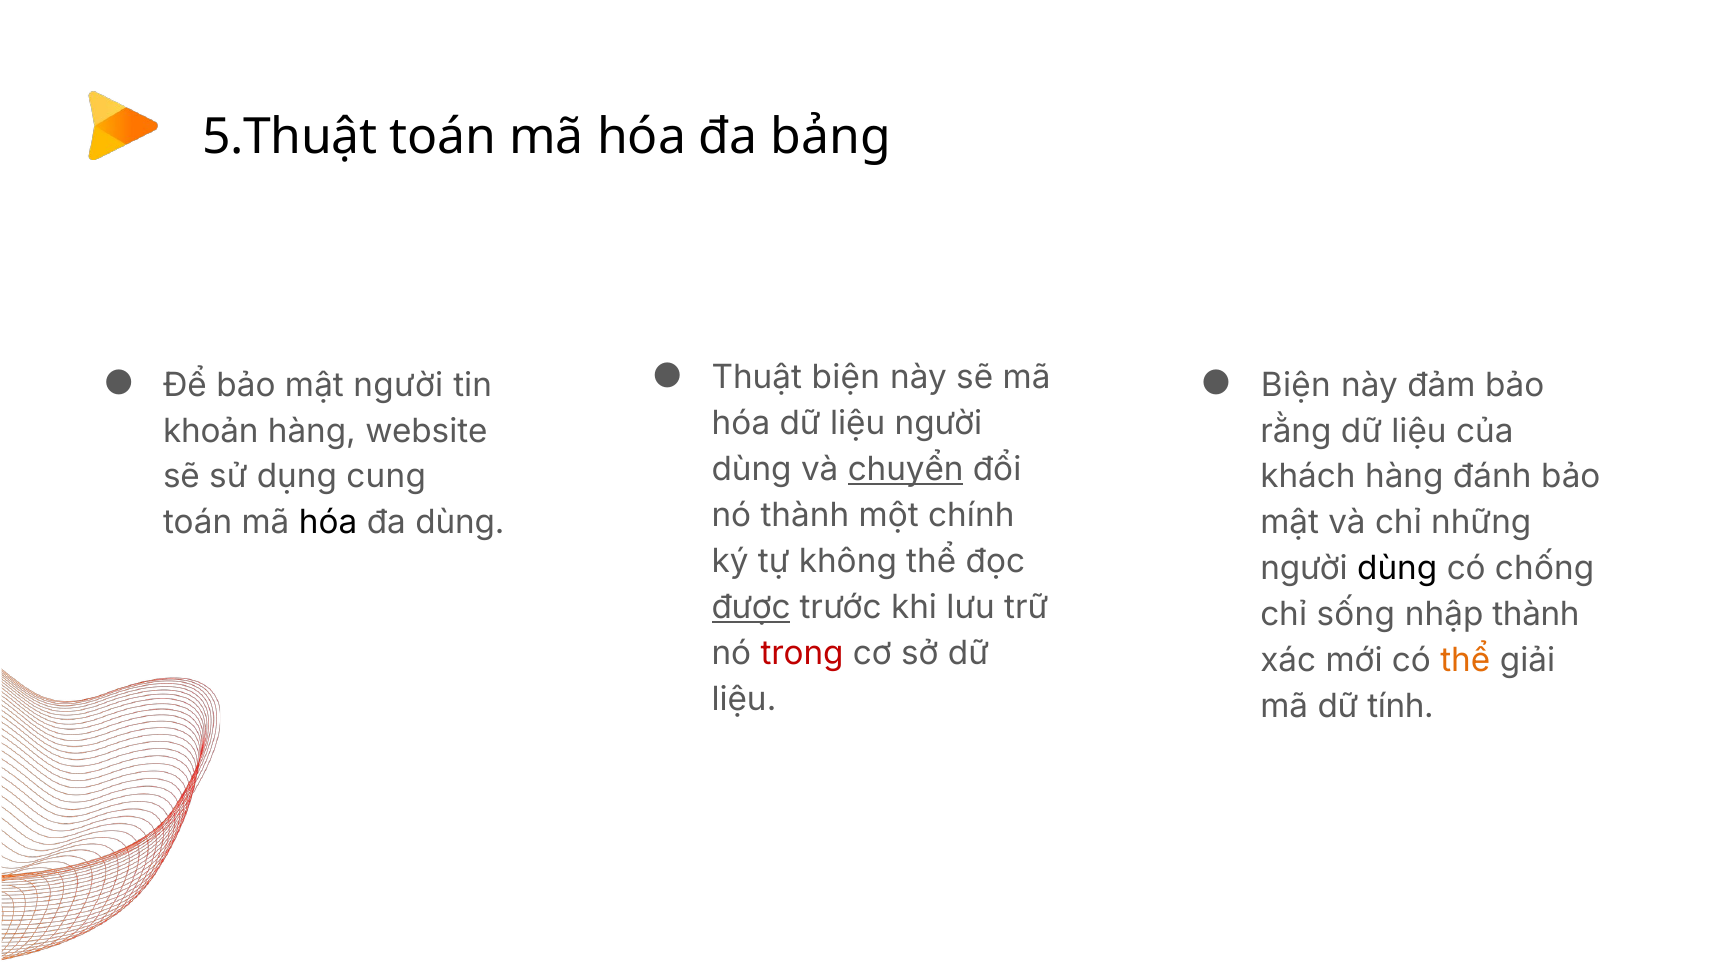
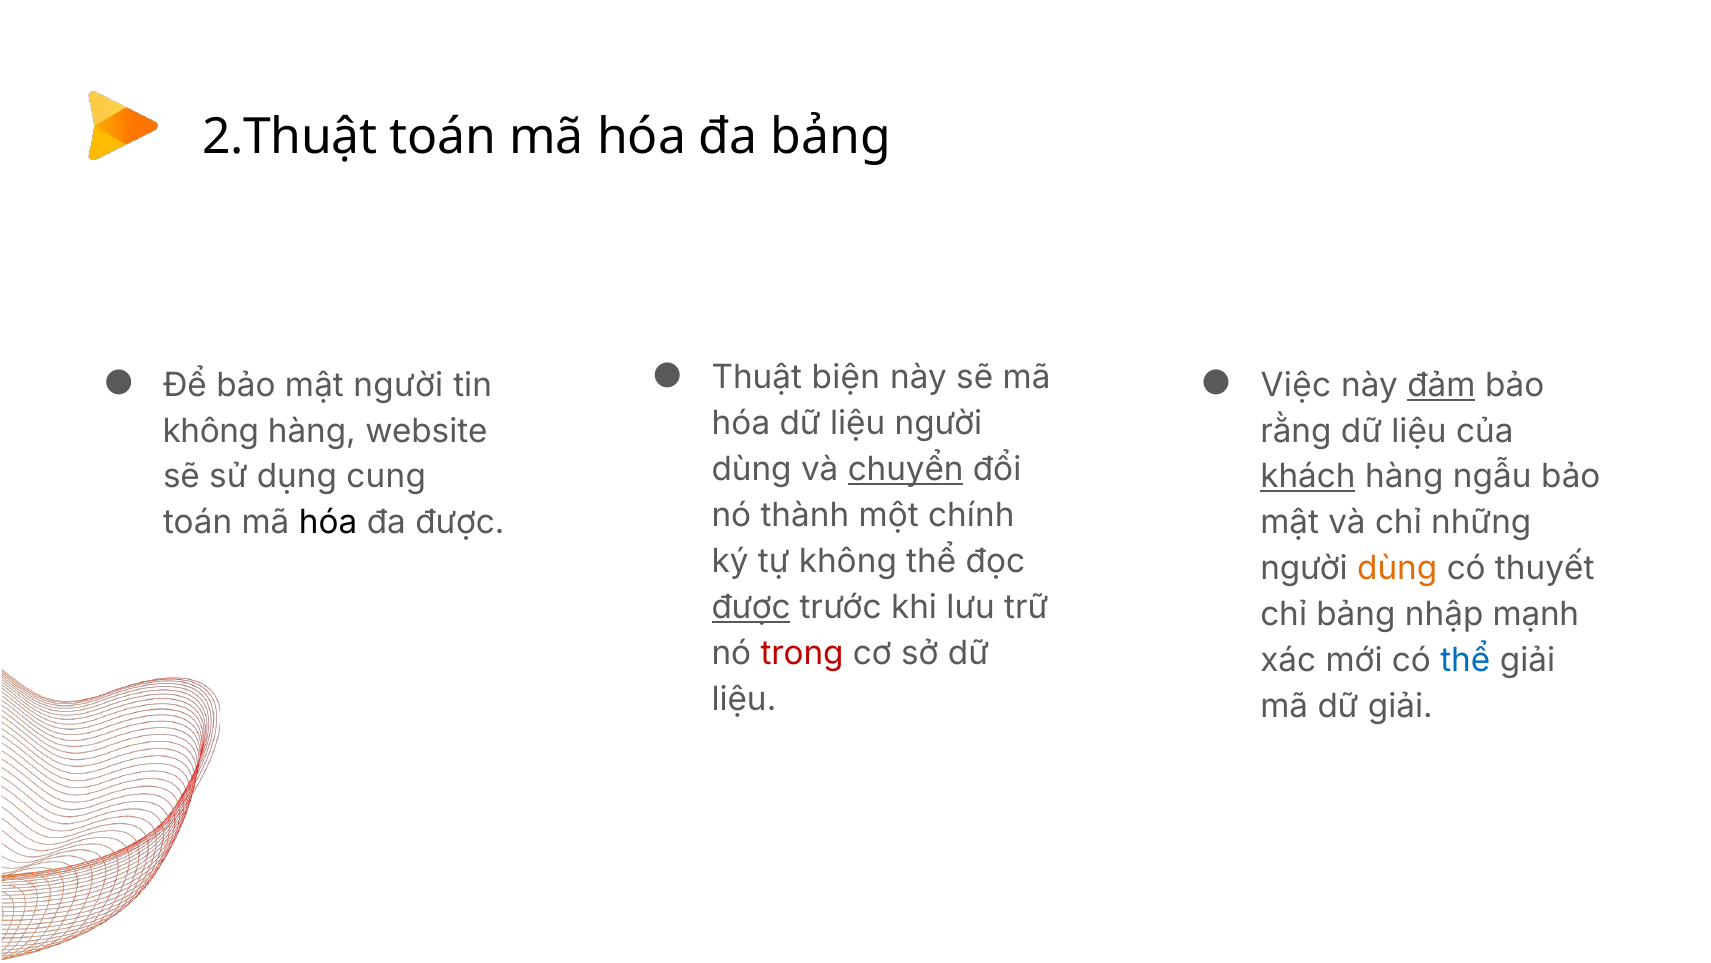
5.Thuật: 5.Thuật -> 2.Thuật
Biện at (1296, 385): Biện -> Việc
đảm underline: none -> present
khoản at (211, 431): khoản -> không
khách underline: none -> present
đánh: đánh -> ngẫu
đa dùng: dùng -> được
dùng at (1397, 568) colour: black -> orange
chống: chống -> thuyết
chỉ sống: sống -> bảng
nhập thành: thành -> mạnh
thể at (1465, 660) colour: orange -> blue
dữ tính: tính -> giải
